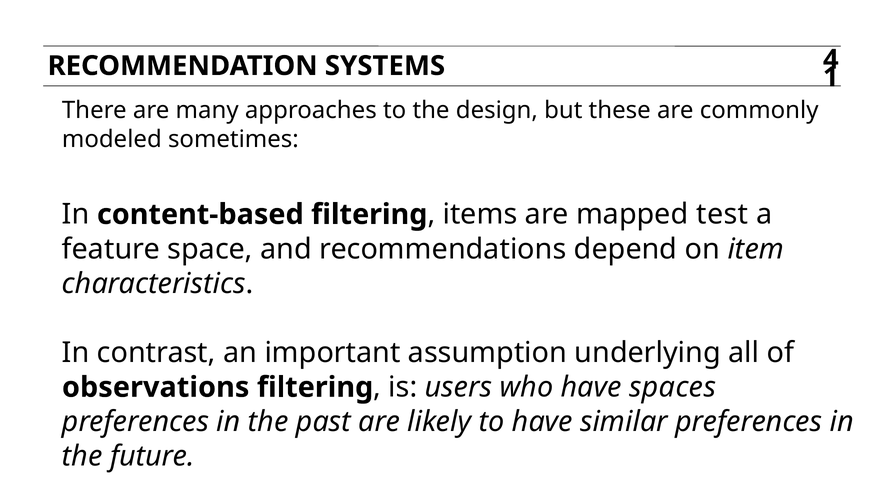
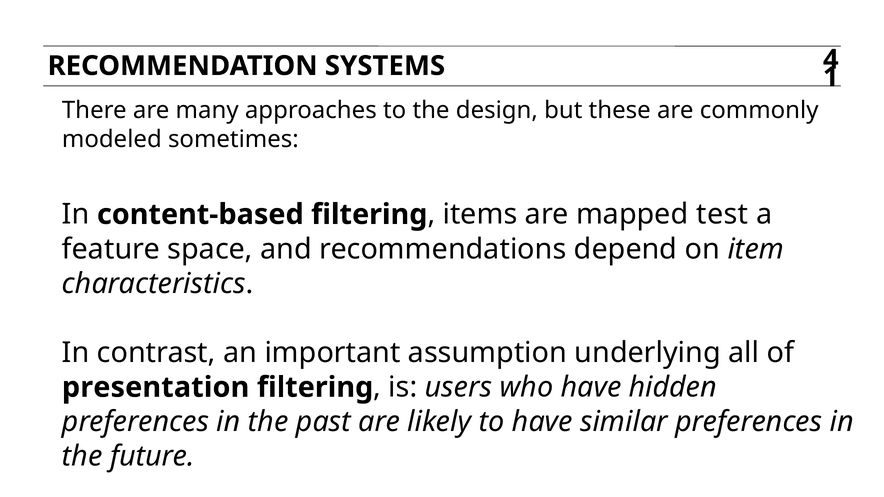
observations: observations -> presentation
spaces: spaces -> hidden
